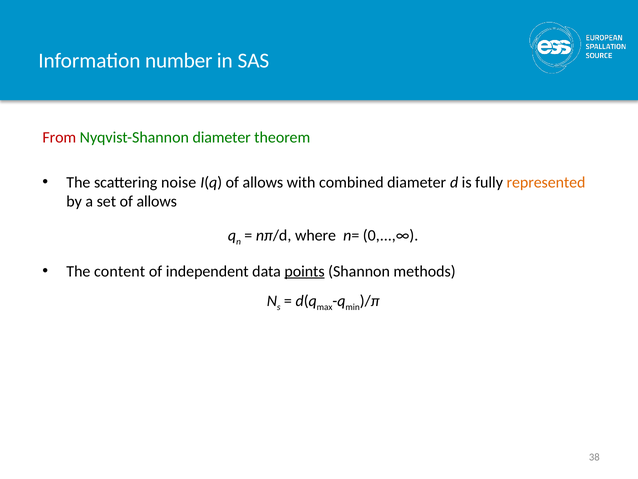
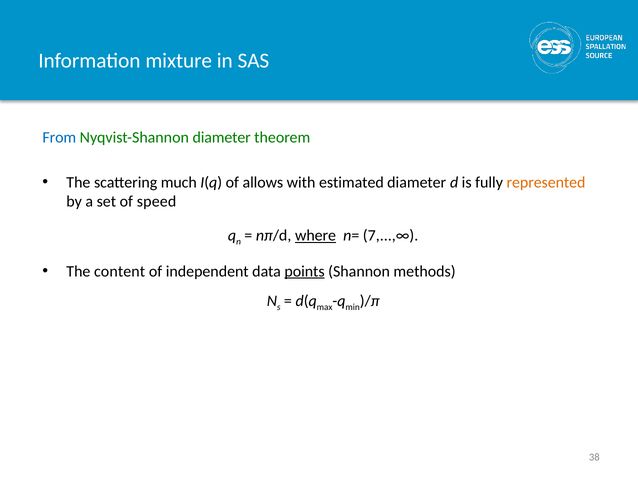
number: number -> mixture
From colour: red -> blue
noise: noise -> much
combined: combined -> estimated
set of allows: allows -> speed
where underline: none -> present
0,...,∞: 0,...,∞ -> 7,...,∞
